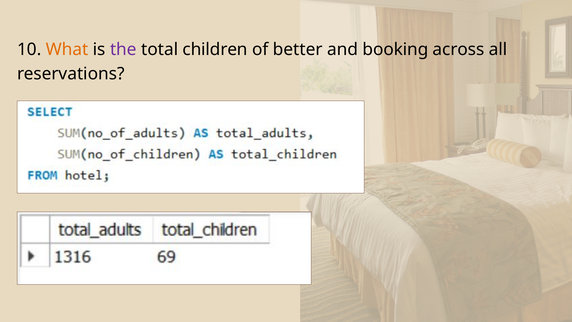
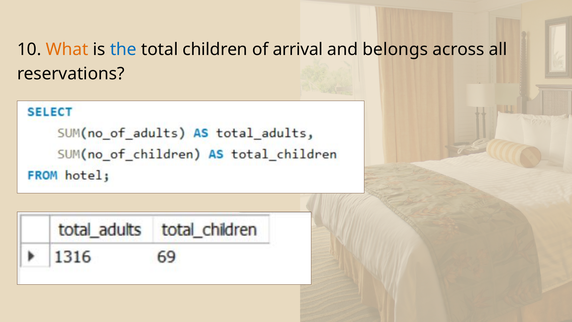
the colour: purple -> blue
better: better -> arrival
booking: booking -> belongs
